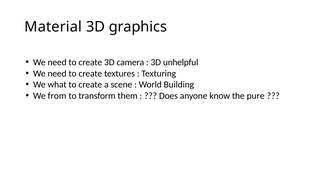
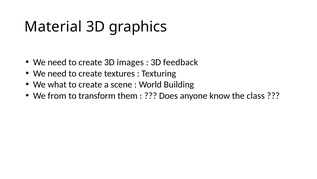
camera: camera -> images
unhelpful: unhelpful -> feedback
pure: pure -> class
